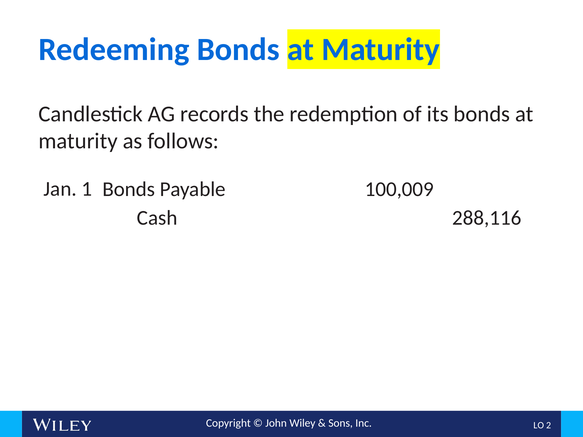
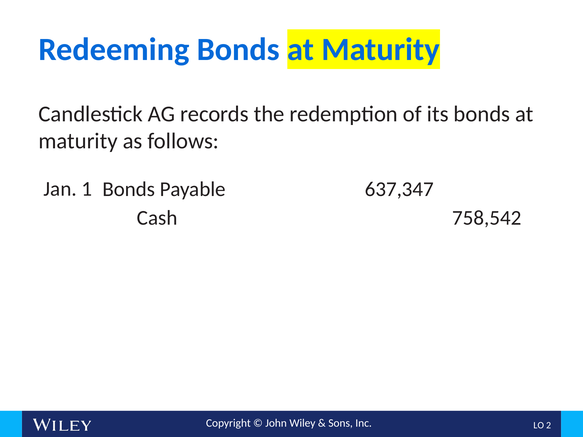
100,009: 100,009 -> 637,347
288,116: 288,116 -> 758,542
